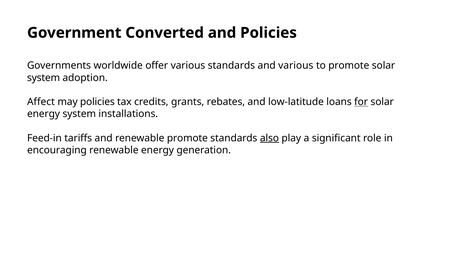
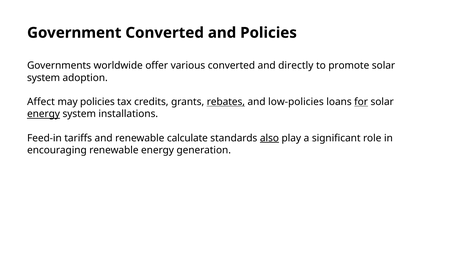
various standards: standards -> converted
and various: various -> directly
rebates underline: none -> present
low-latitude: low-latitude -> low-policies
energy at (44, 114) underline: none -> present
renewable promote: promote -> calculate
